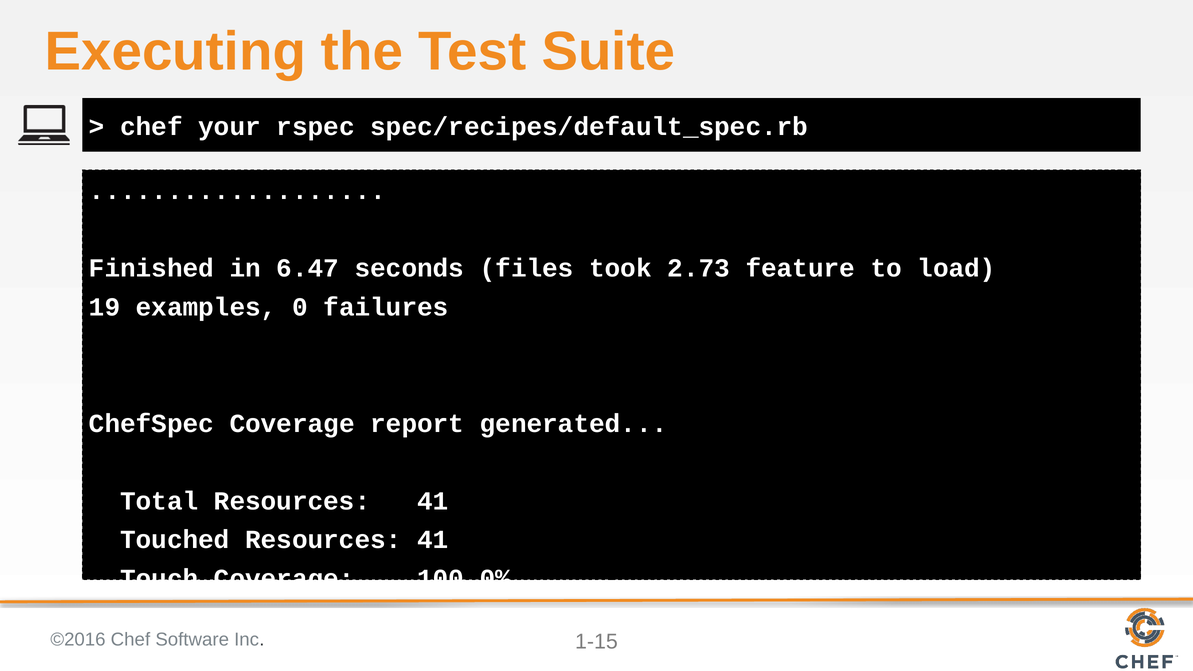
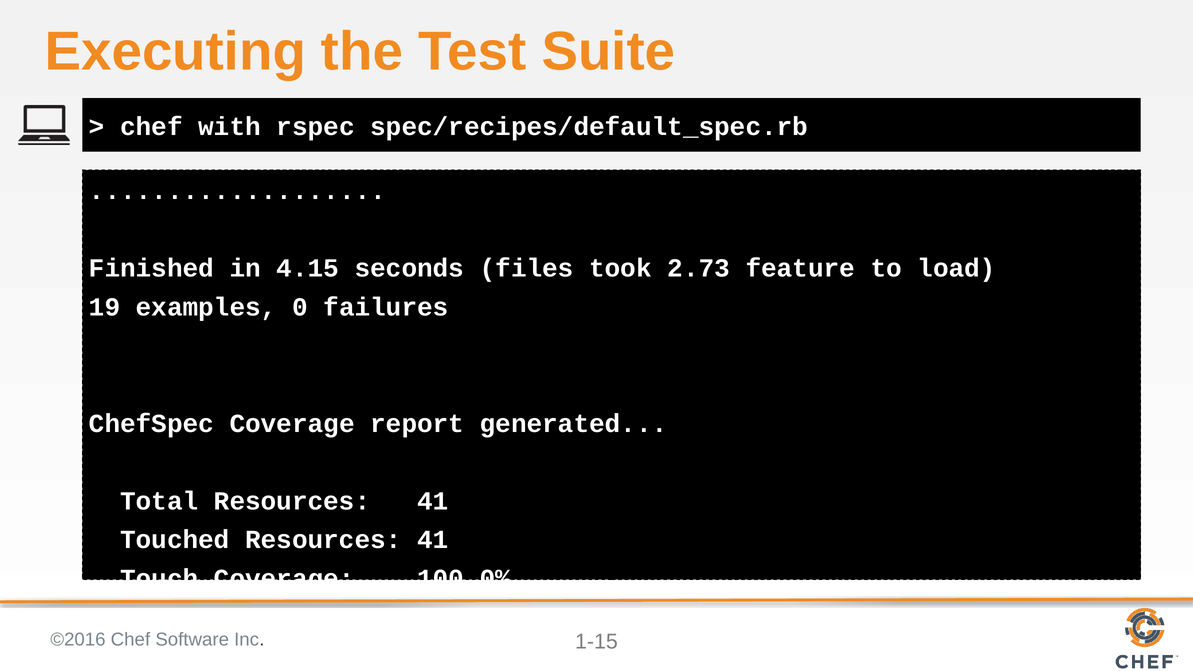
your: your -> with
6.47: 6.47 -> 4.15
